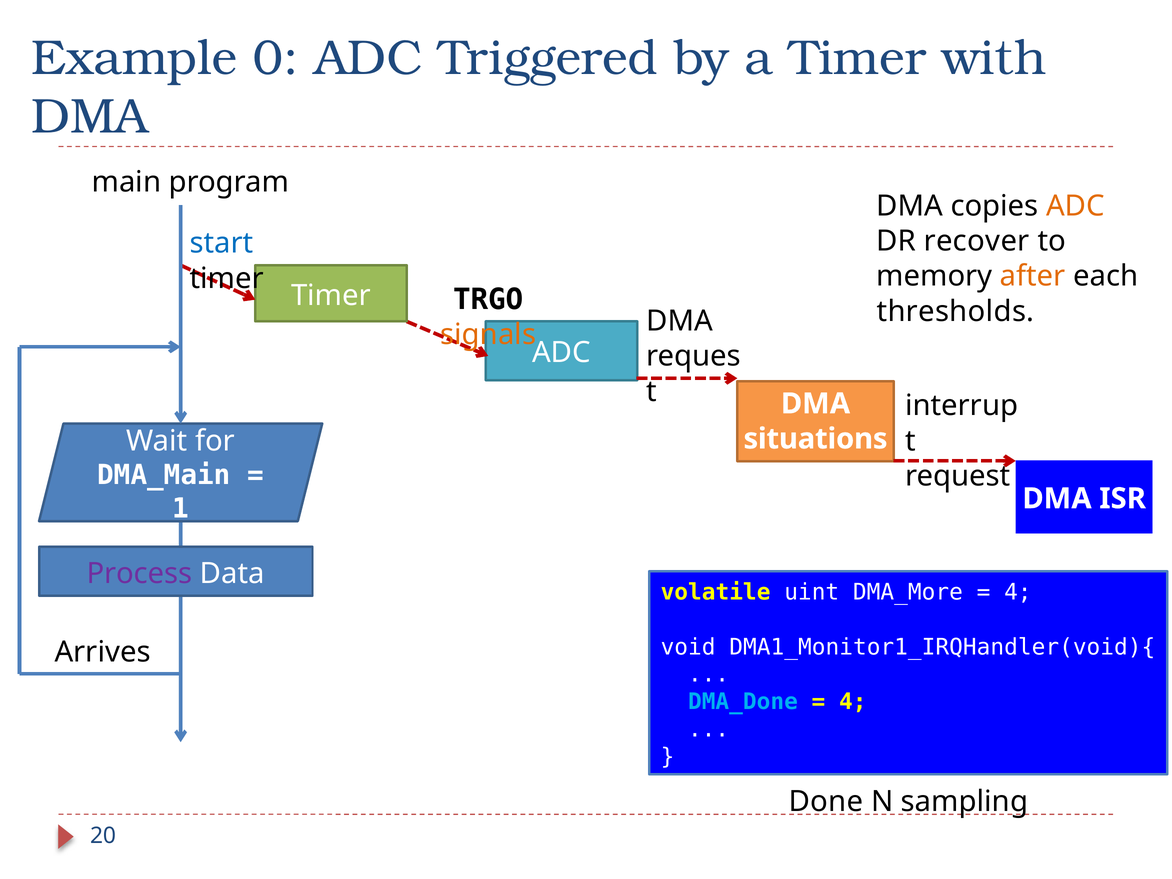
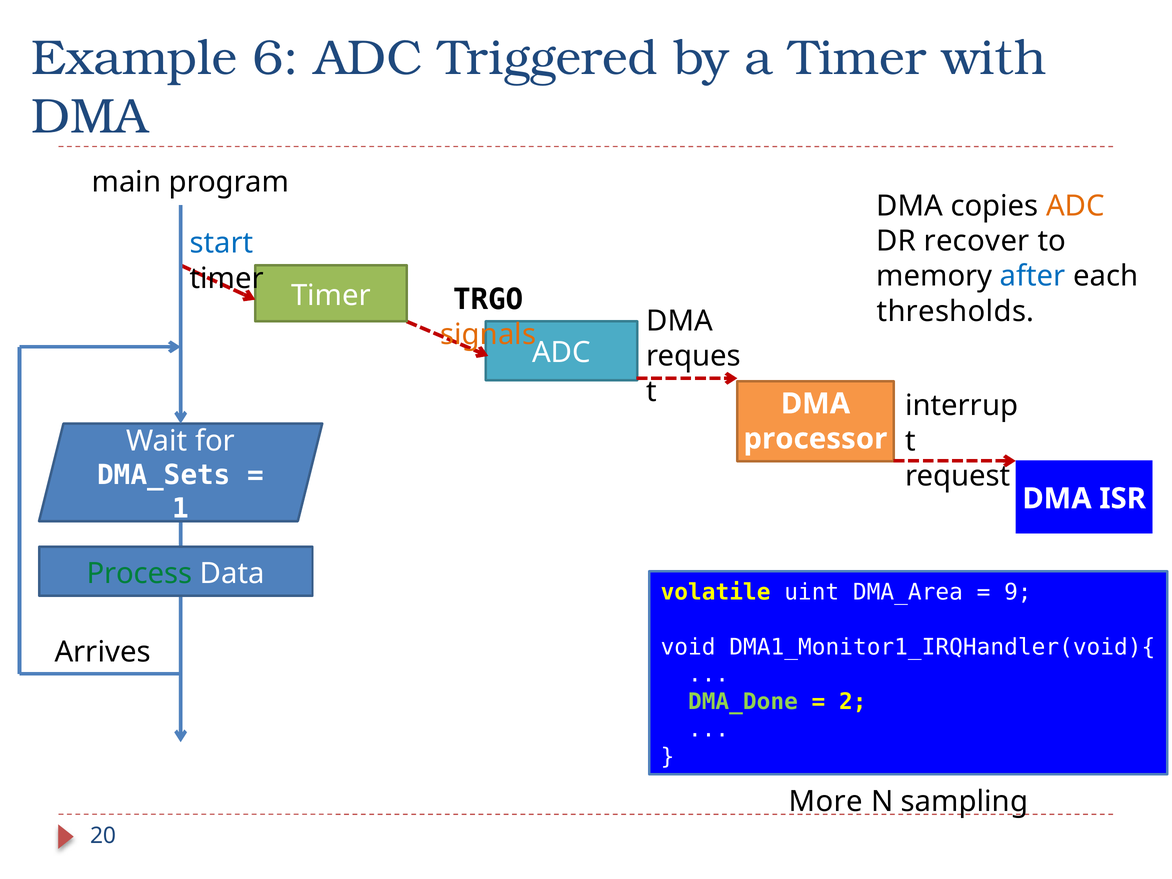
0: 0 -> 6
after colour: orange -> blue
situations: situations -> processor
DMA_Main: DMA_Main -> DMA_Sets
Process colour: purple -> green
DMA_More: DMA_More -> DMA_Area
4 at (1018, 592): 4 -> 9
DMA_Done colour: light blue -> light green
4 at (853, 702): 4 -> 2
Done: Done -> More
